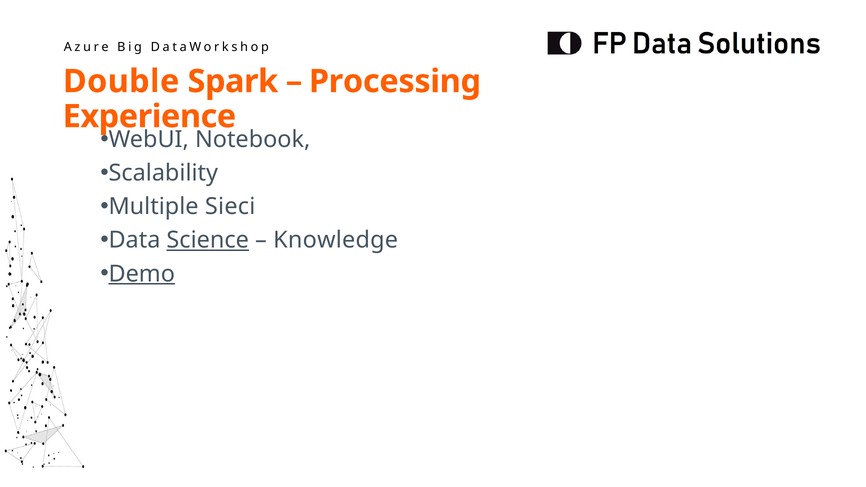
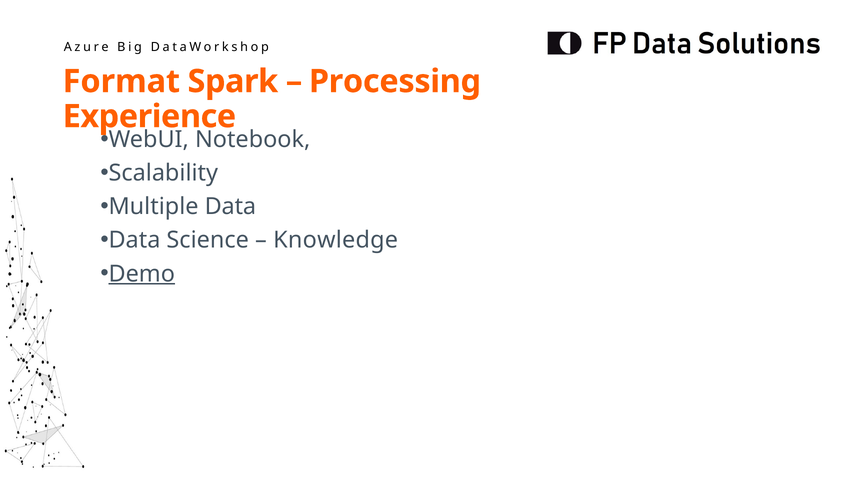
Double: Double -> Format
Multiple Sieci: Sieci -> Data
Science underline: present -> none
